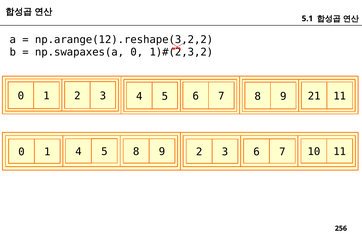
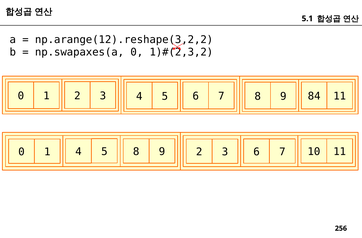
21: 21 -> 84
